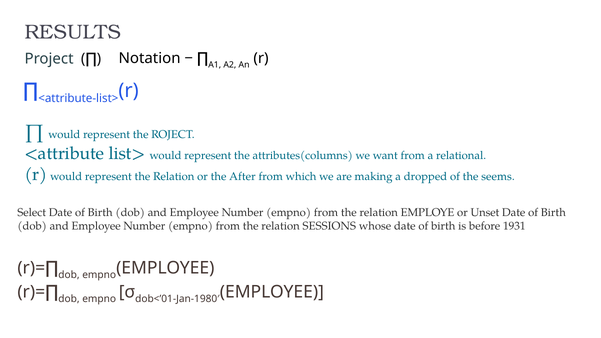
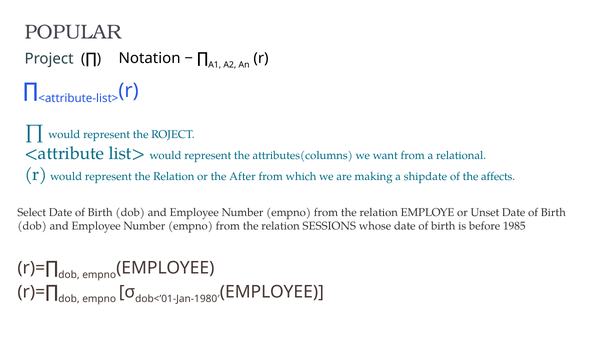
RESULTS: RESULTS -> POPULAR
dropped: dropped -> shipdate
seems: seems -> affects
1931: 1931 -> 1985
